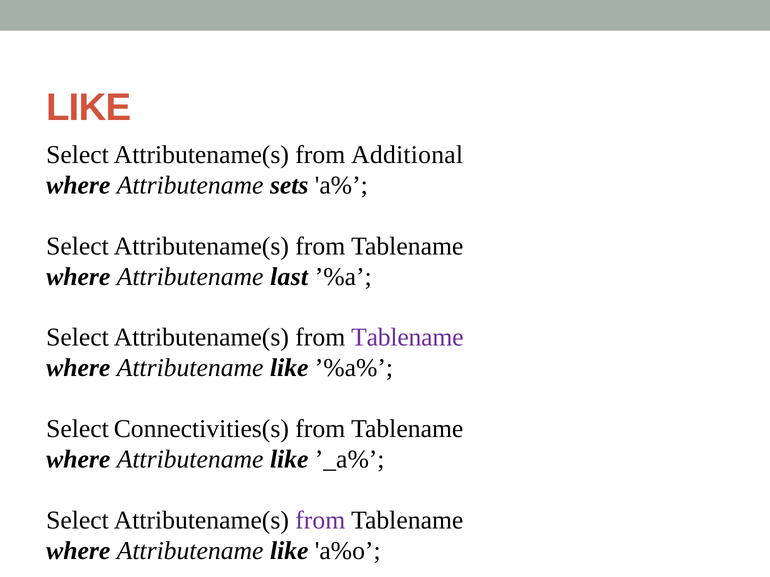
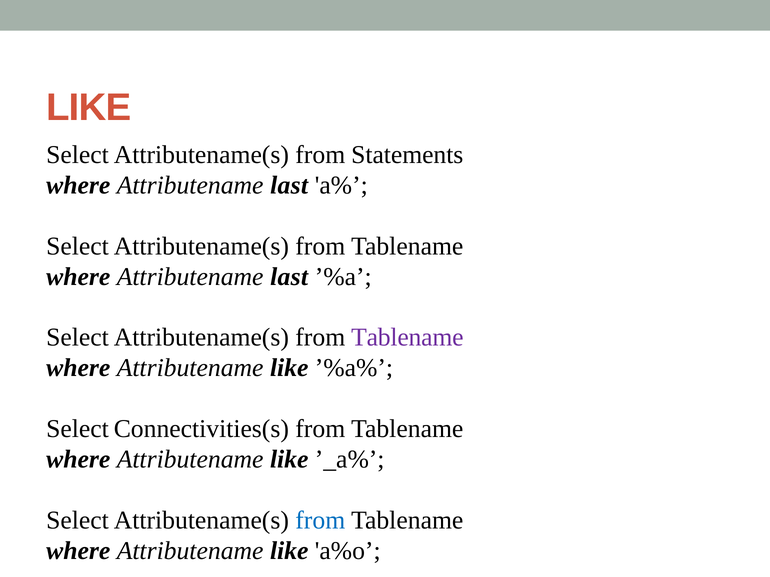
Additional: Additional -> Statements
sets at (289, 185): sets -> last
from at (320, 521) colour: purple -> blue
